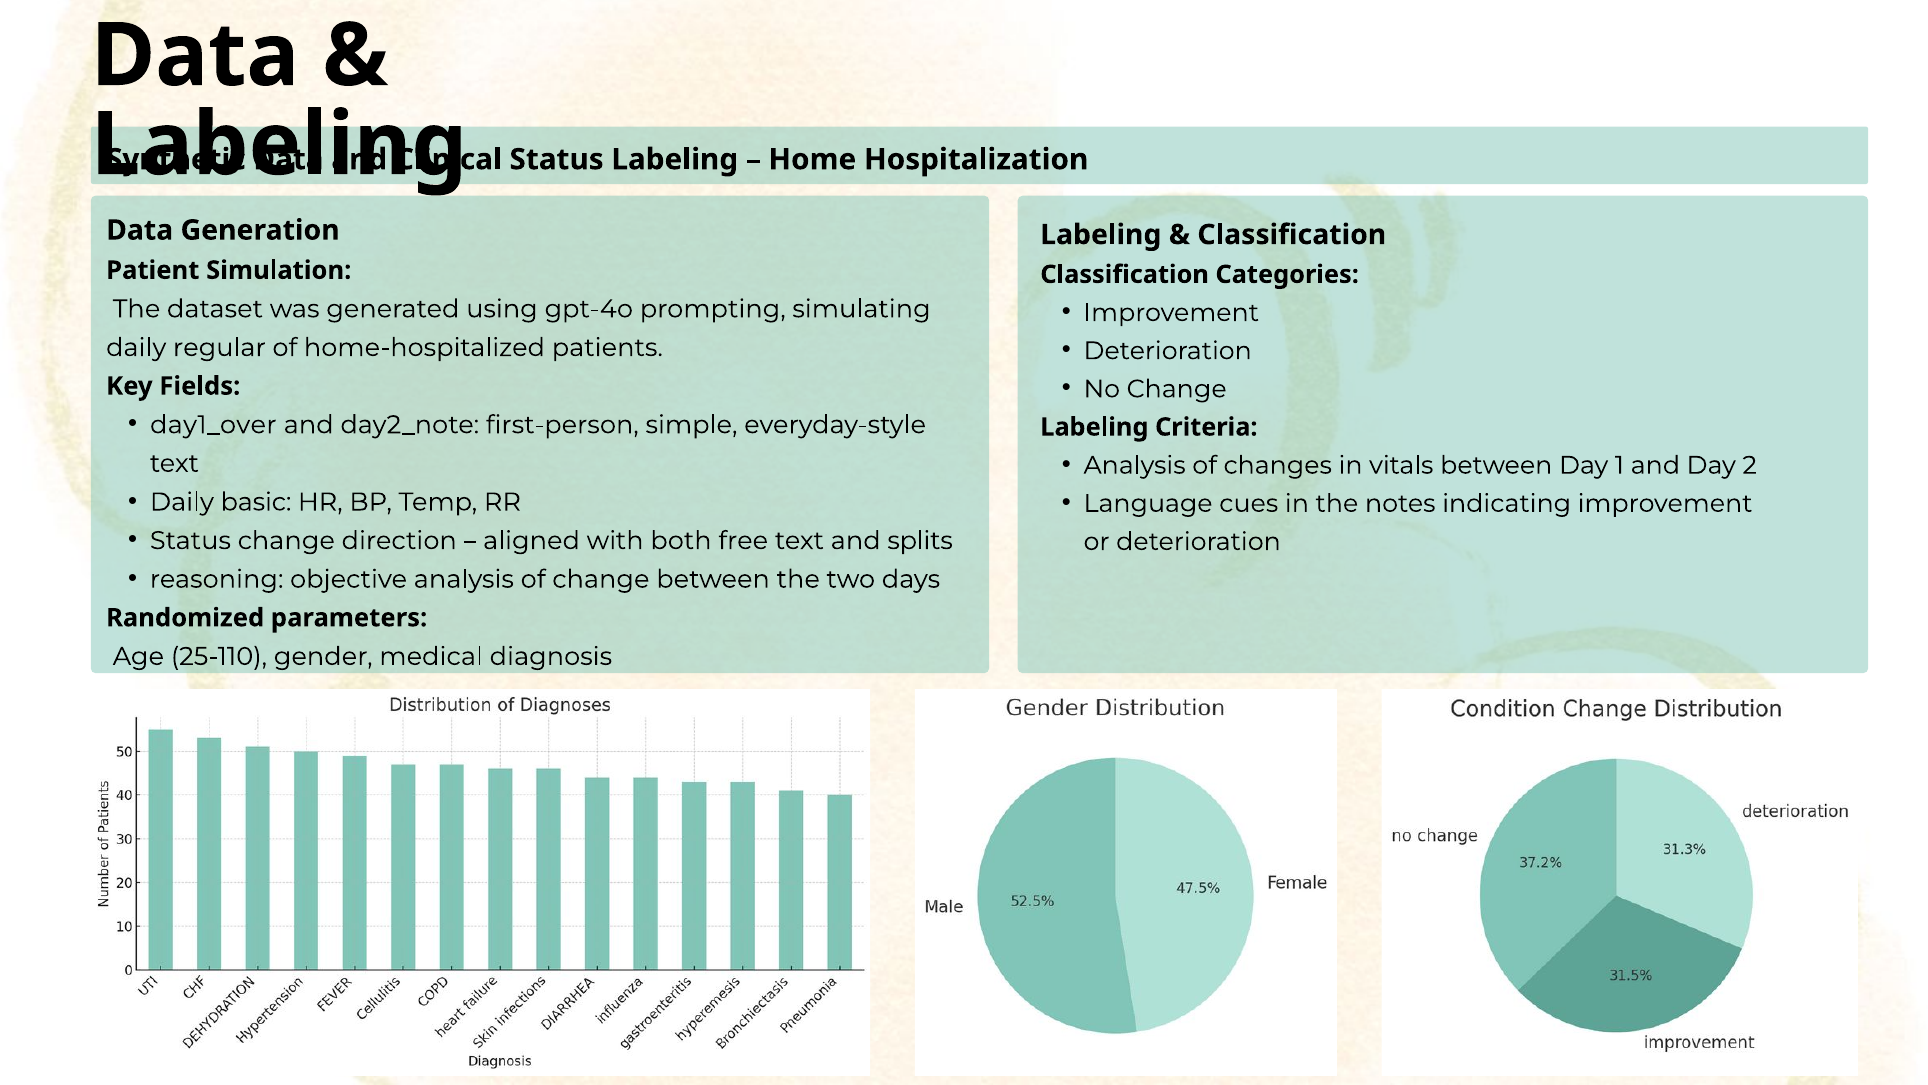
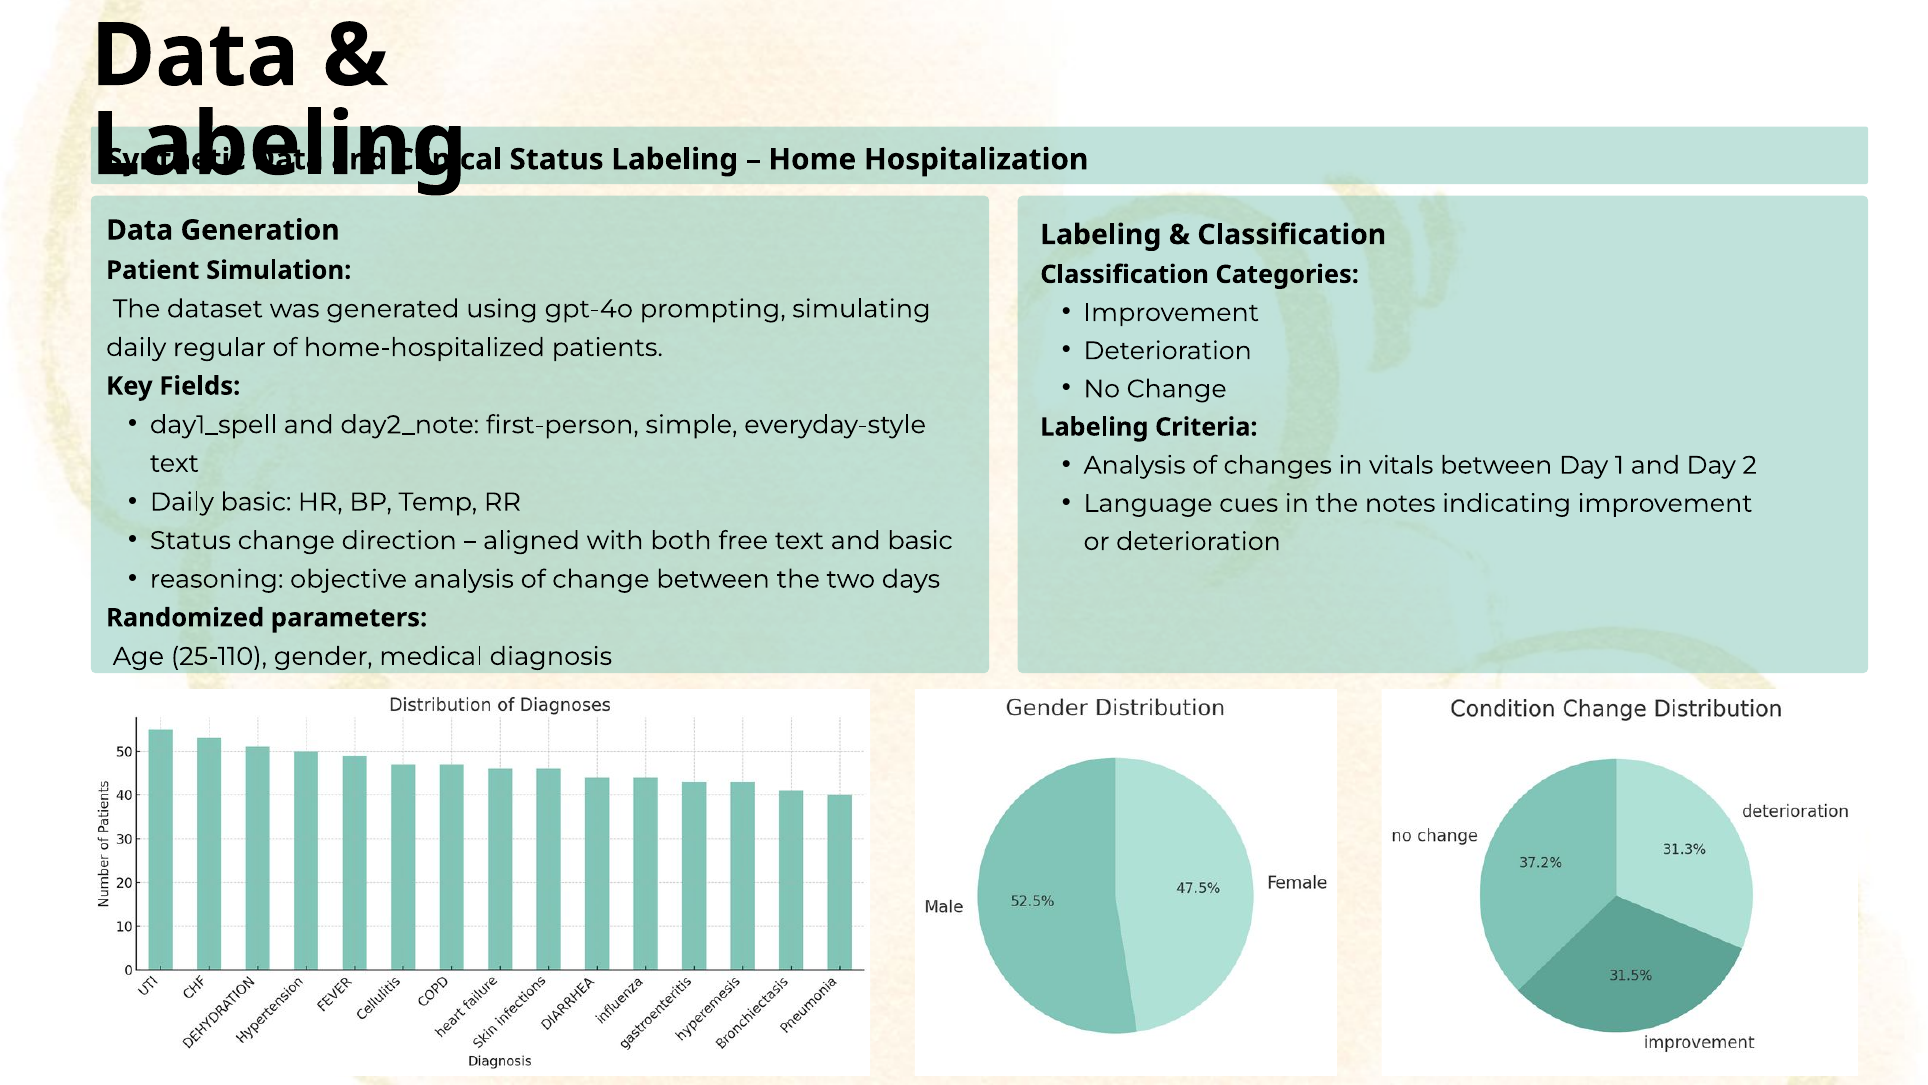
day1_over: day1_over -> day1_spell
and splits: splits -> basic
